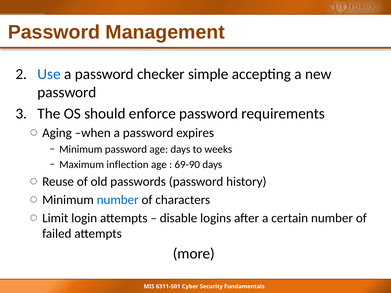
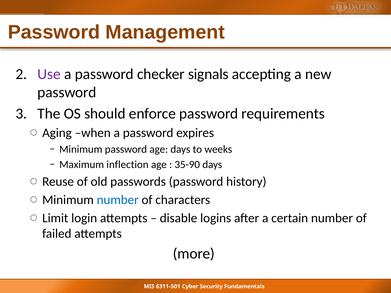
Use colour: blue -> purple
simple: simple -> signals
69-90: 69-90 -> 35-90
